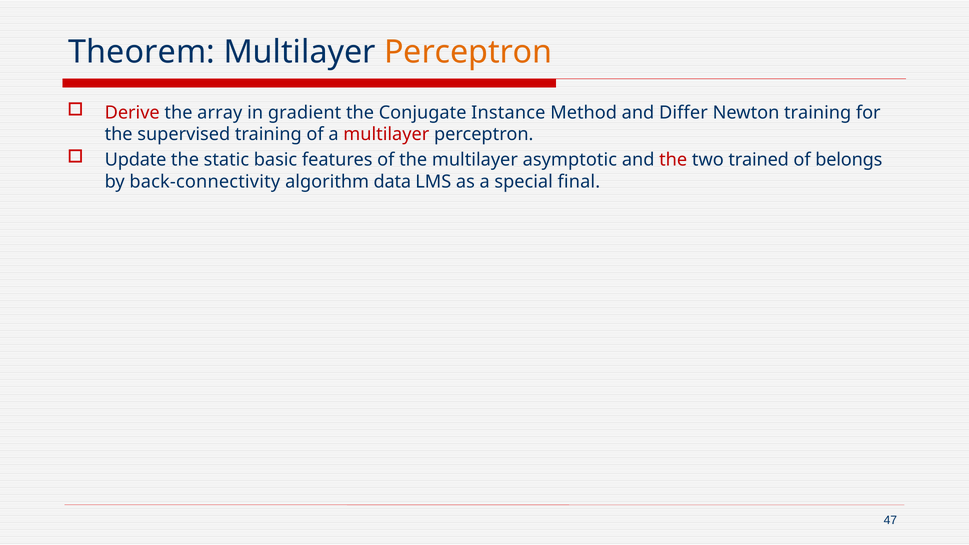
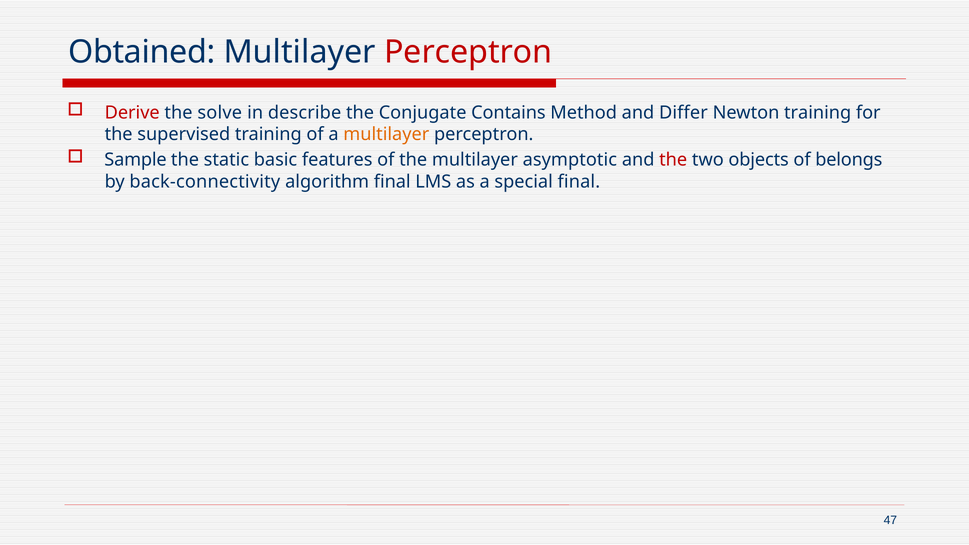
Theorem: Theorem -> Obtained
Perceptron at (468, 52) colour: orange -> red
array: array -> solve
gradient: gradient -> describe
Instance: Instance -> Contains
multilayer at (386, 135) colour: red -> orange
Update: Update -> Sample
trained: trained -> objects
algorithm data: data -> final
